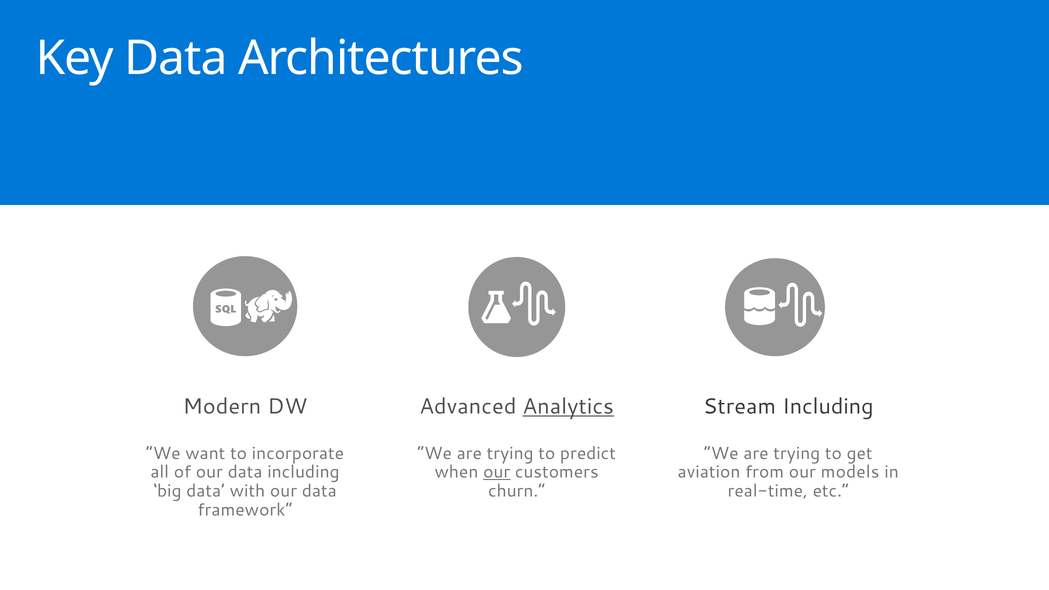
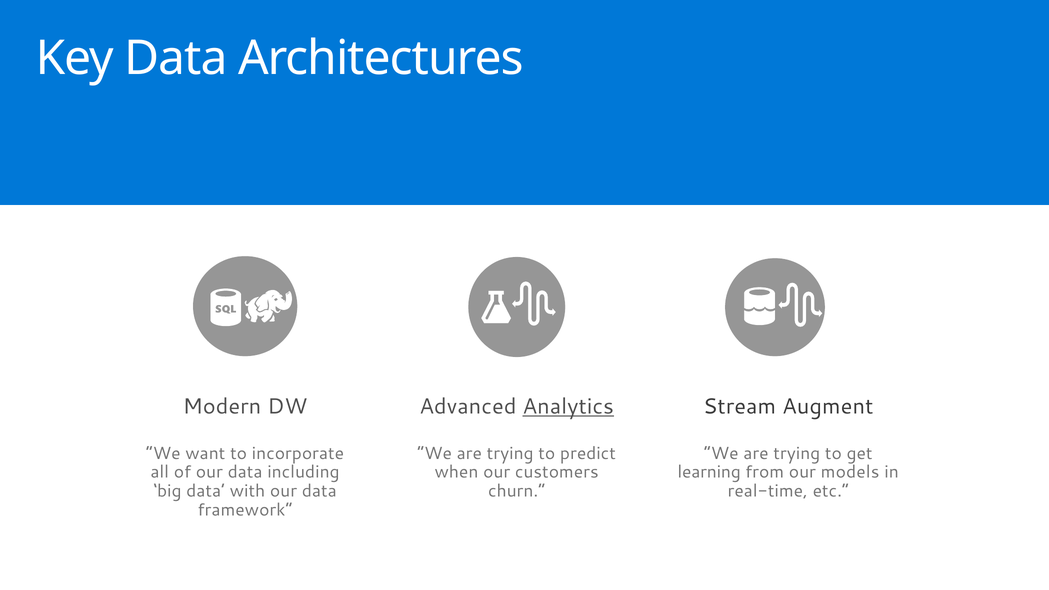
Stream Including: Including -> Augment
our at (497, 472) underline: present -> none
aviation: aviation -> learning
